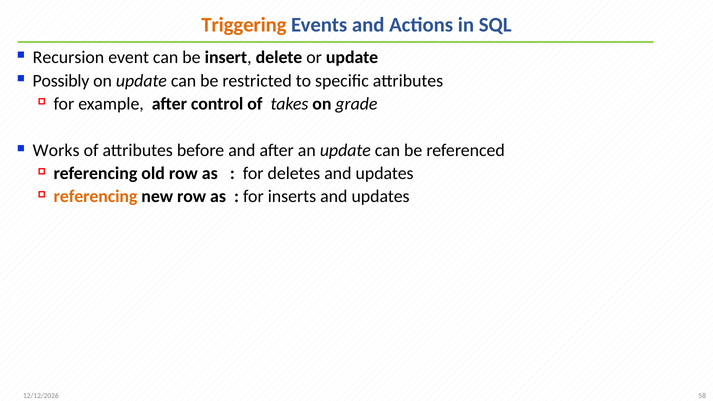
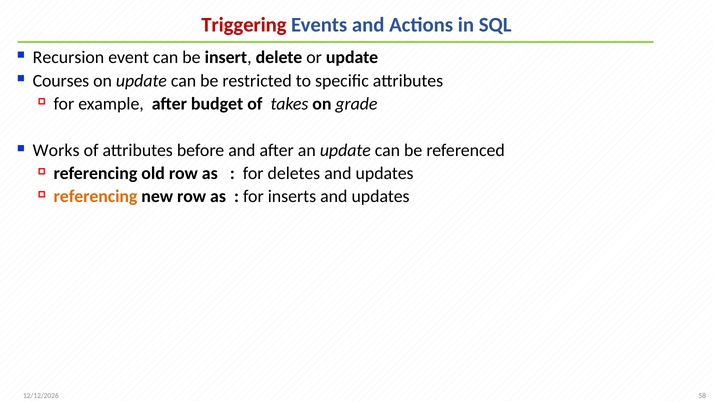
Triggering colour: orange -> red
Possibly: Possibly -> Courses
control: control -> budget
